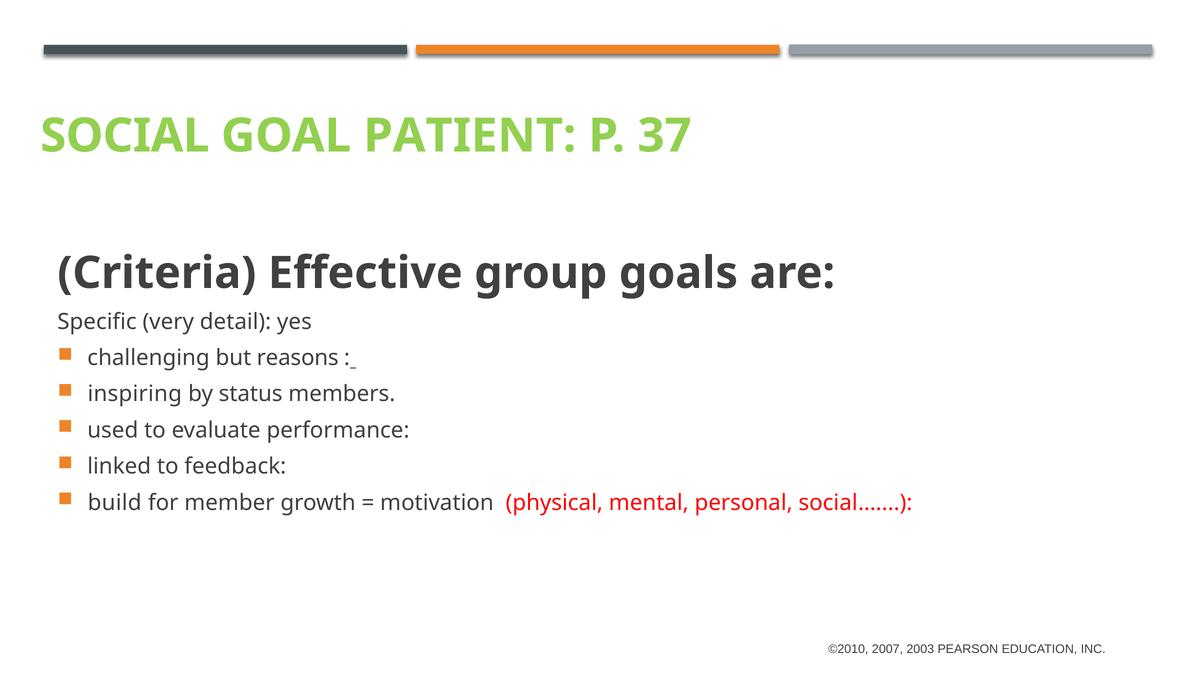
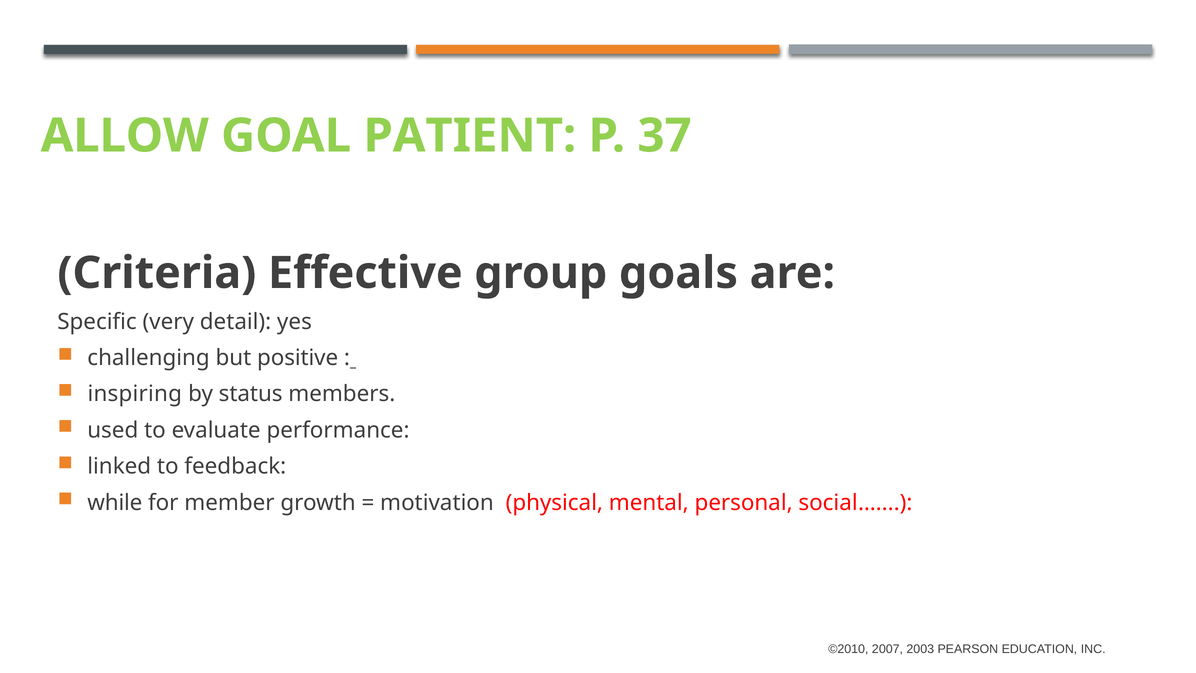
SOCIAL: SOCIAL -> ALLOW
reasons: reasons -> positive
build: build -> while
